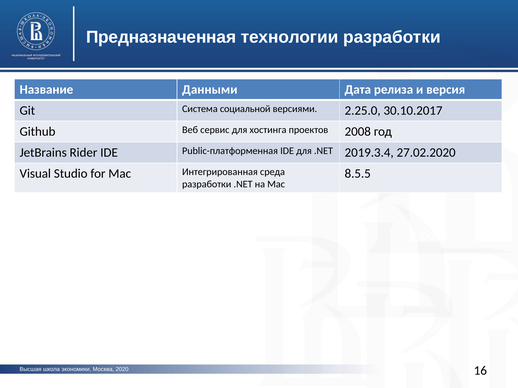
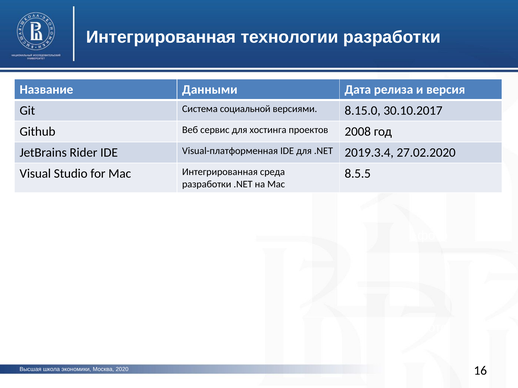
Предназначенная at (161, 37): Предназначенная -> Интегрированная
2.25.0: 2.25.0 -> 8.15.0
Public-платформенная: Public-платформенная -> Visual-платформенная
